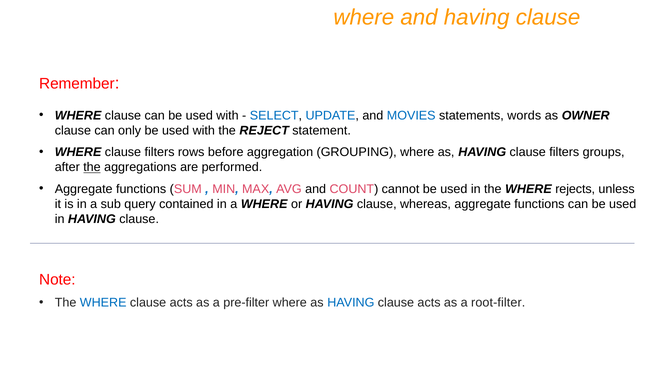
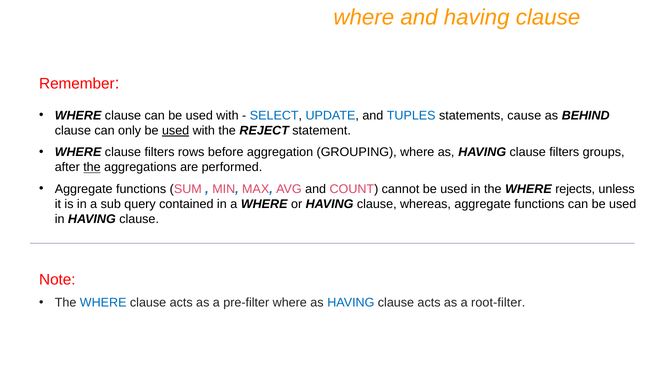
MOVIES: MOVIES -> TUPLES
words: words -> cause
OWNER: OWNER -> BEHIND
used at (176, 131) underline: none -> present
